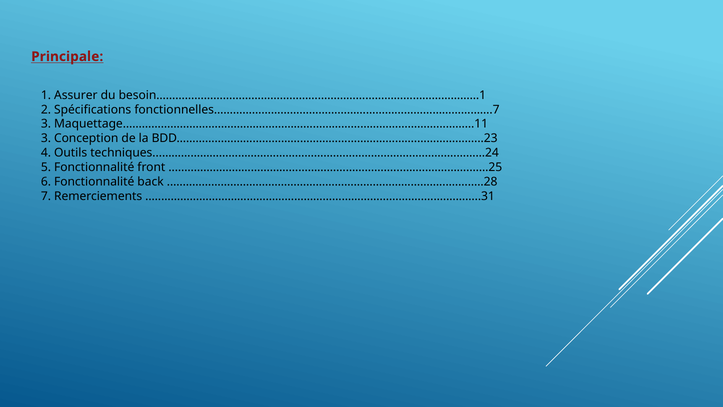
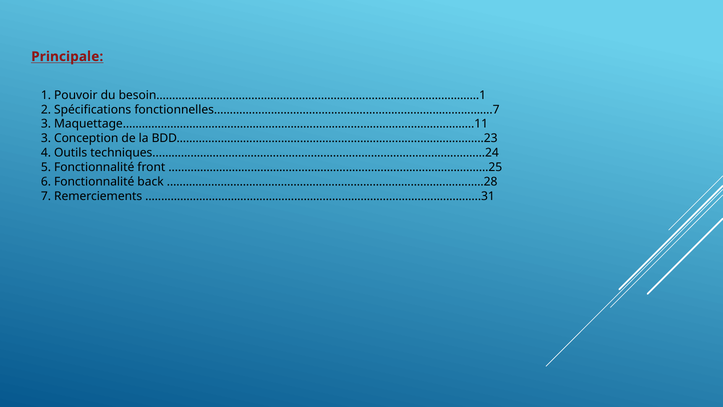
Assurer: Assurer -> Pouvoir
